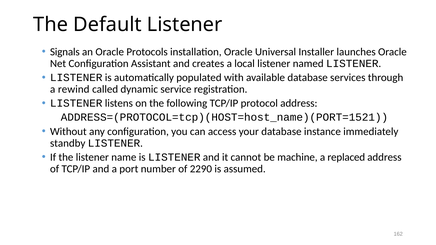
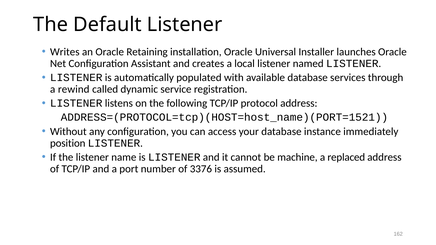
Signals: Signals -> Writes
Protocols: Protocols -> Retaining
standby: standby -> position
2290: 2290 -> 3376
